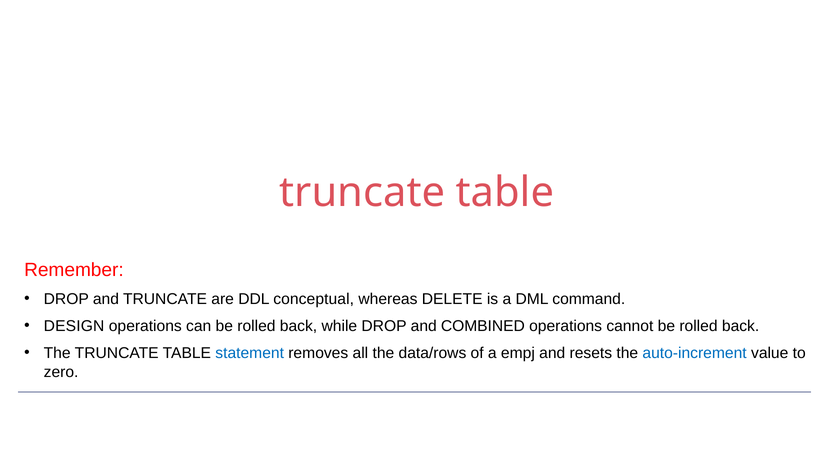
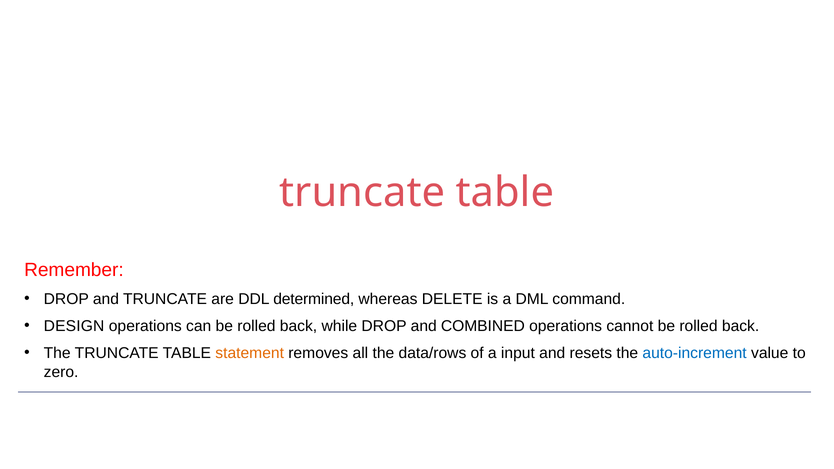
conceptual: conceptual -> determined
statement colour: blue -> orange
empj: empj -> input
